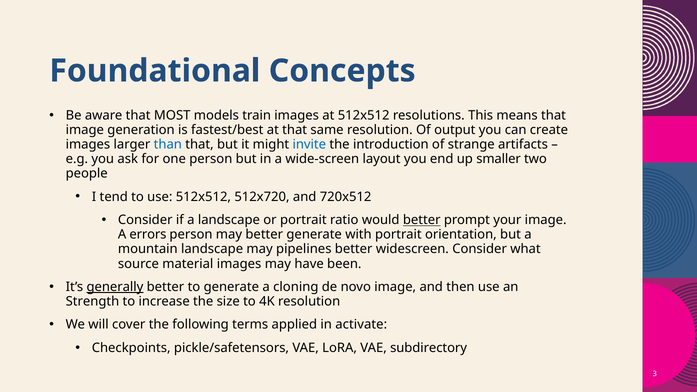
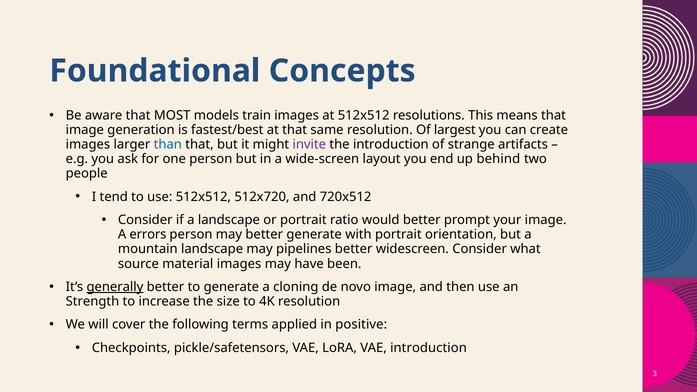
output: output -> largest
invite colour: blue -> purple
smaller: smaller -> behind
better at (422, 220) underline: present -> none
activate: activate -> positive
VAE subdirectory: subdirectory -> introduction
